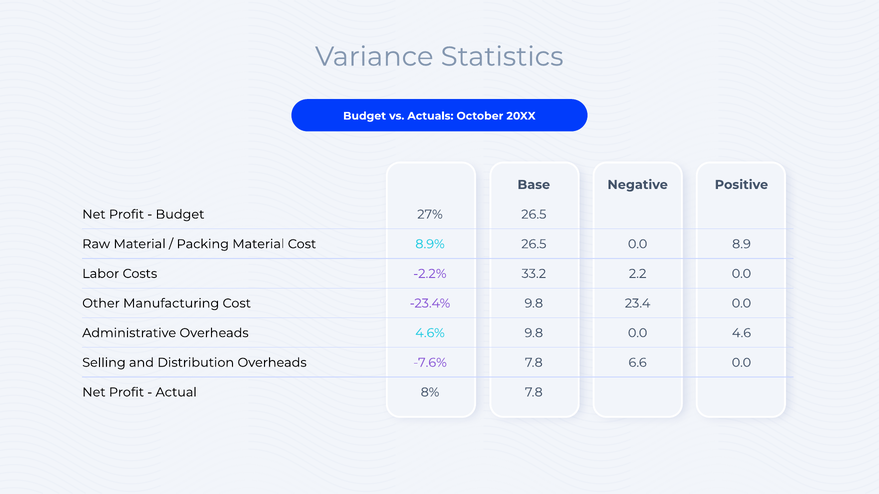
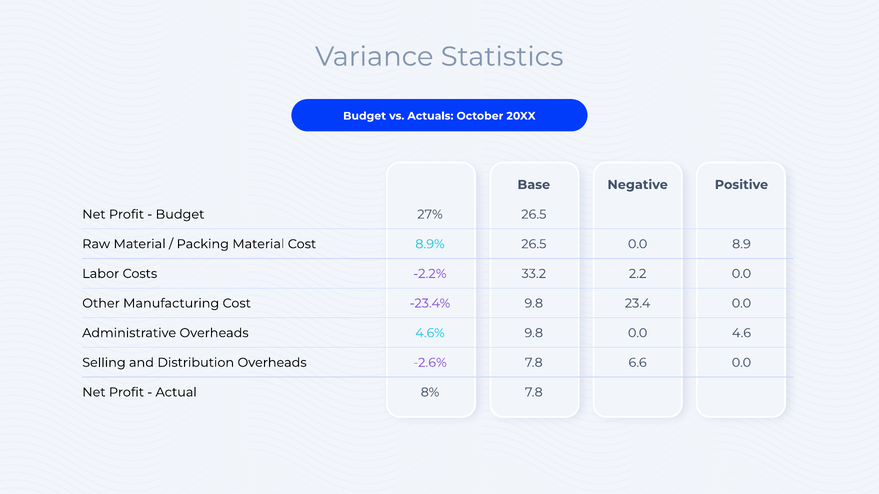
-7.6%: -7.6% -> -2.6%
